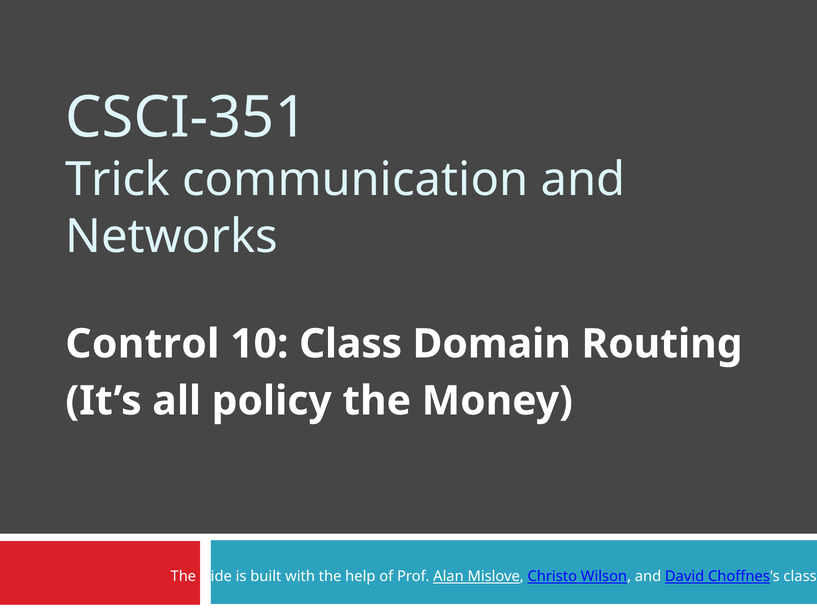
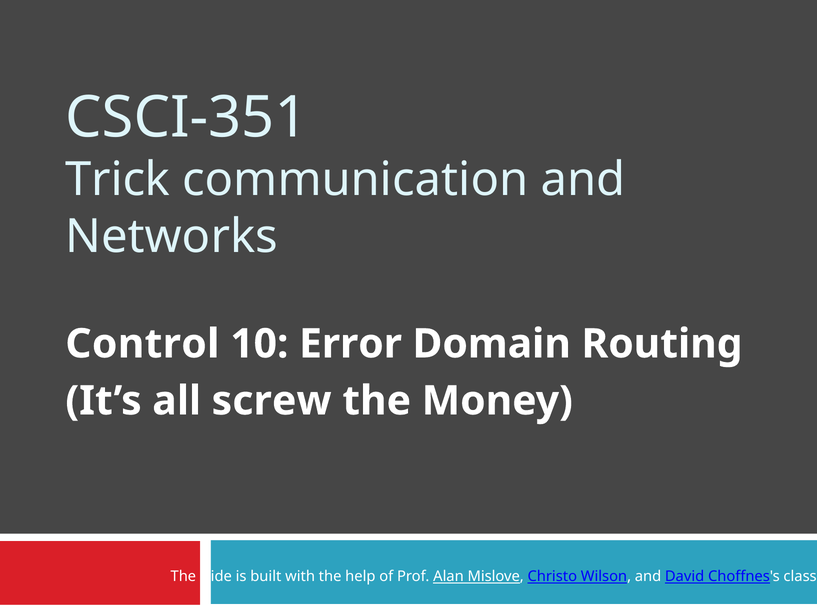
10 Class: Class -> Error
policy: policy -> screw
